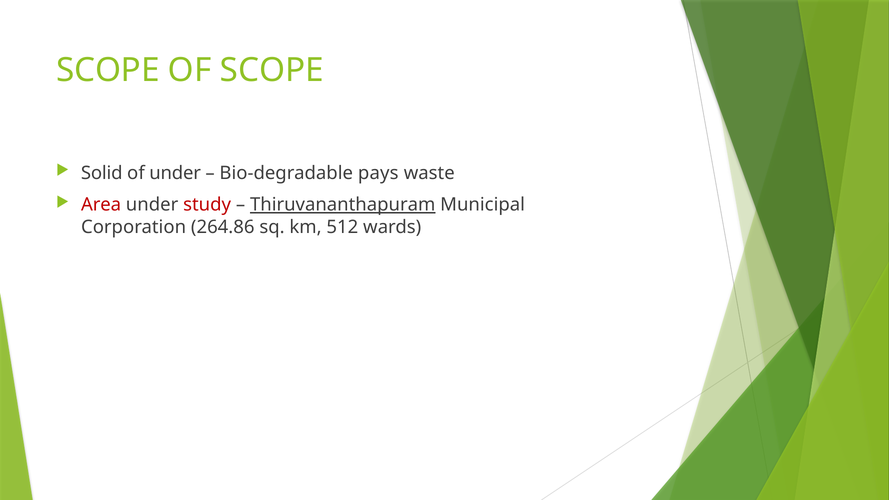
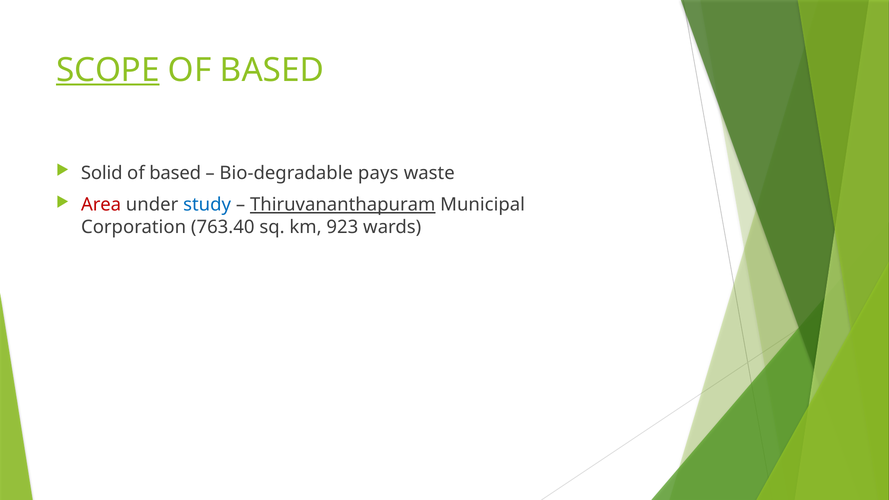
SCOPE at (108, 70) underline: none -> present
SCOPE at (272, 70): SCOPE -> BASED
under at (175, 173): under -> based
study colour: red -> blue
264.86: 264.86 -> 763.40
512: 512 -> 923
